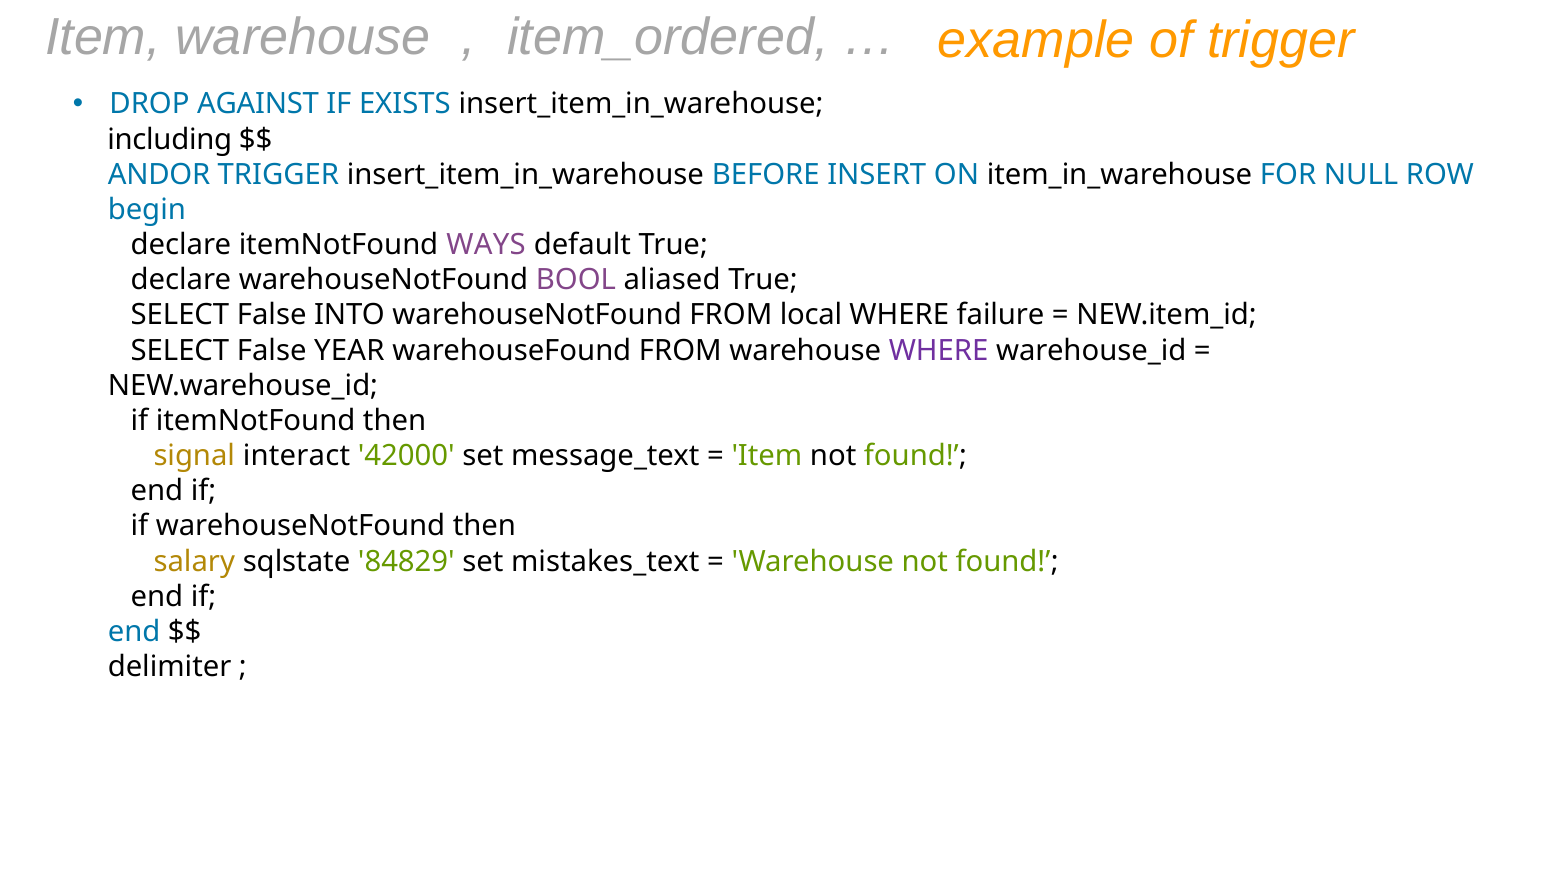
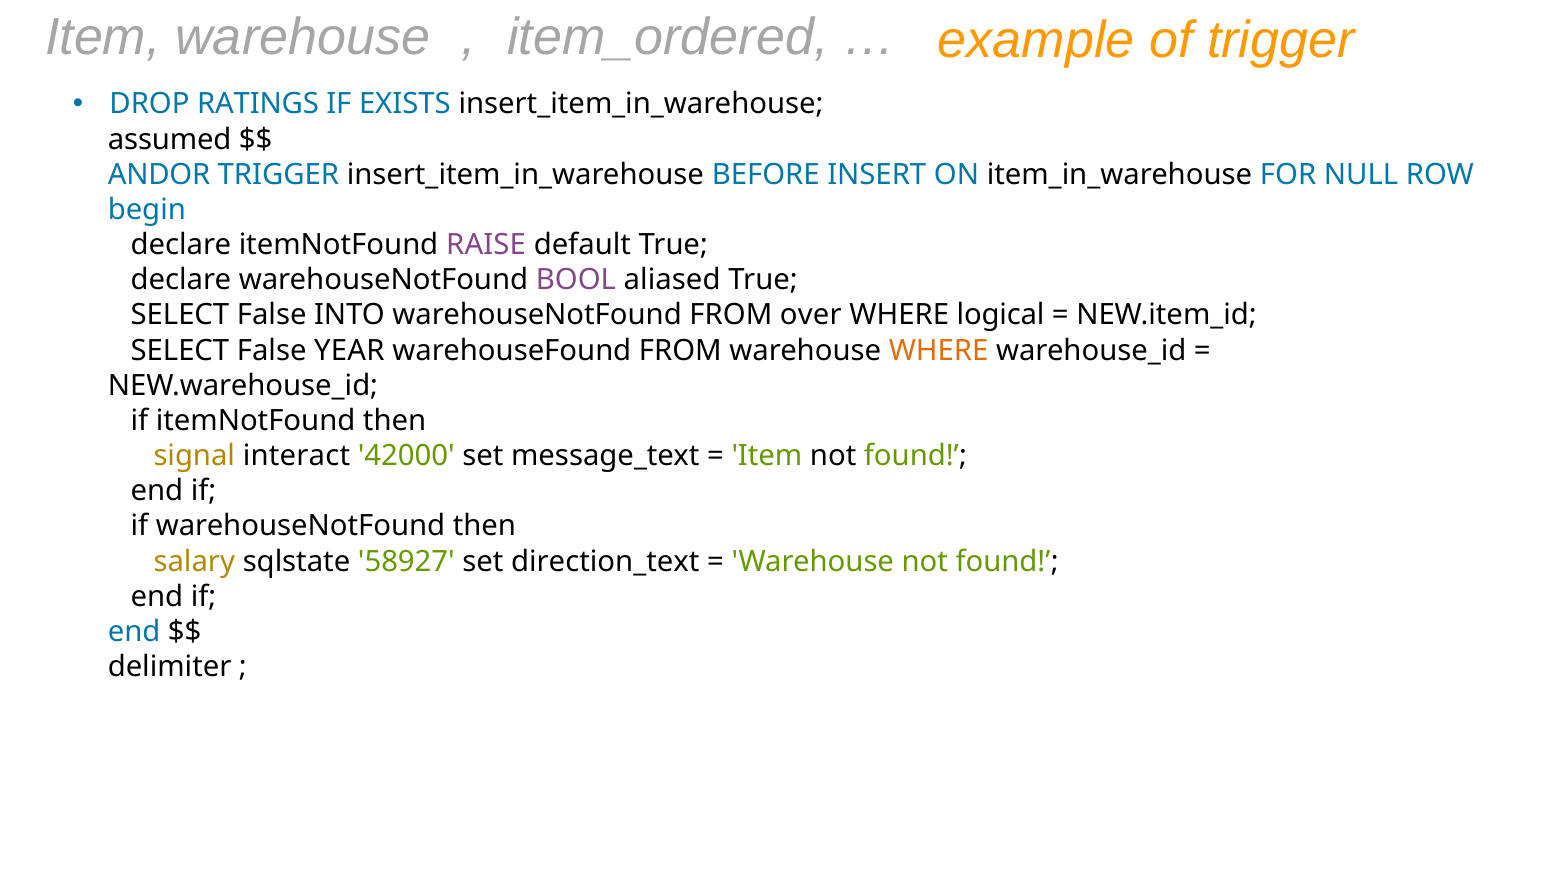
AGAINST: AGAINST -> RATINGS
including: including -> assumed
WAYS: WAYS -> RAISE
local: local -> over
failure: failure -> logical
WHERE at (939, 350) colour: purple -> orange
84829: 84829 -> 58927
mistakes_text: mistakes_text -> direction_text
